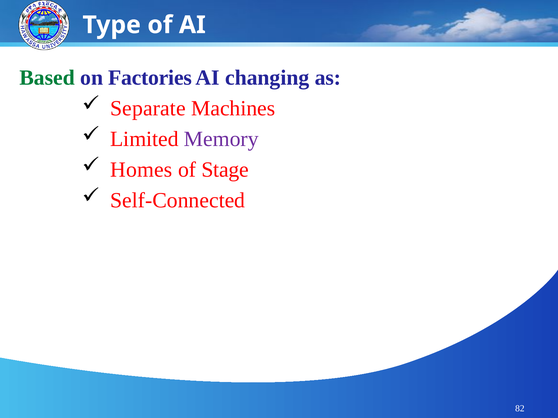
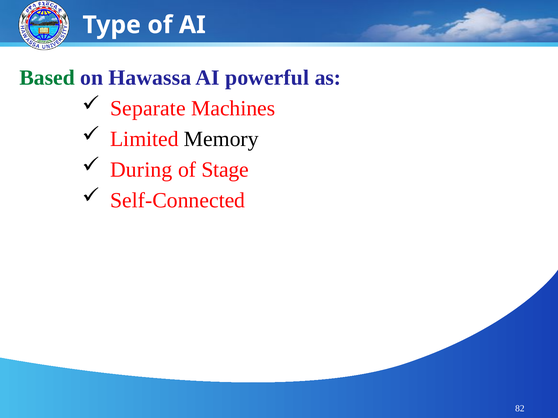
Factories: Factories -> Hawassa
changing: changing -> powerful
Memory colour: purple -> black
Homes: Homes -> During
